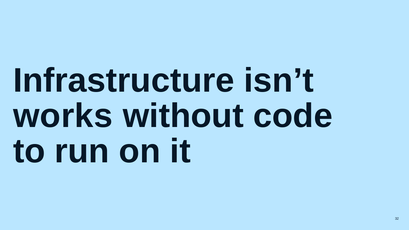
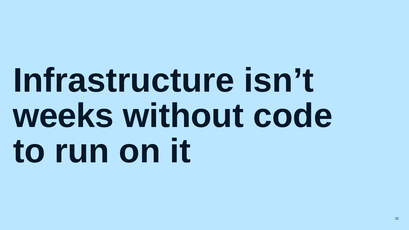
works: works -> weeks
